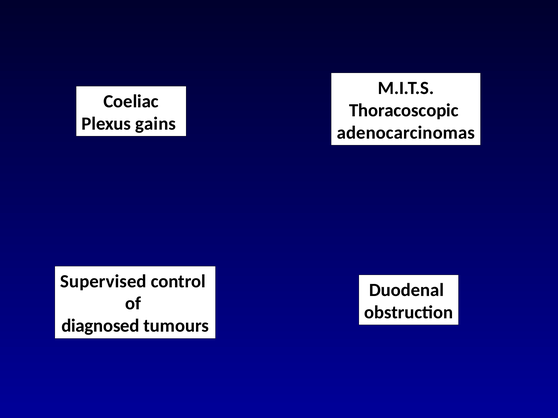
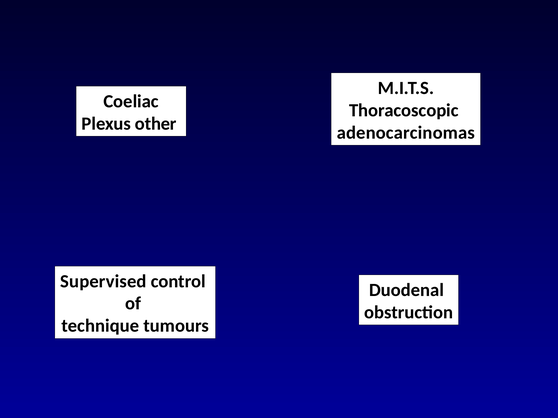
gains: gains -> other
diagnosed: diagnosed -> technique
